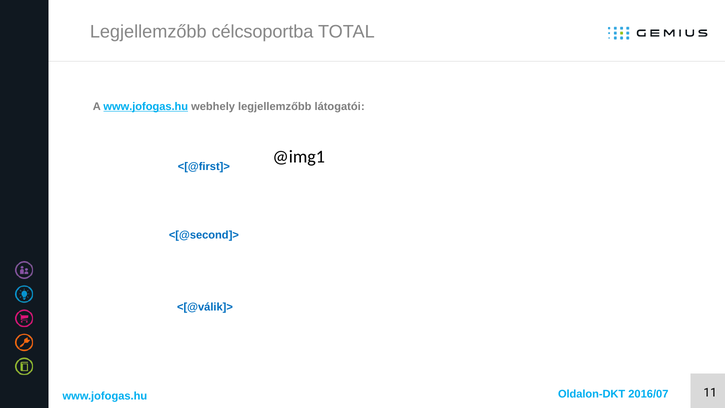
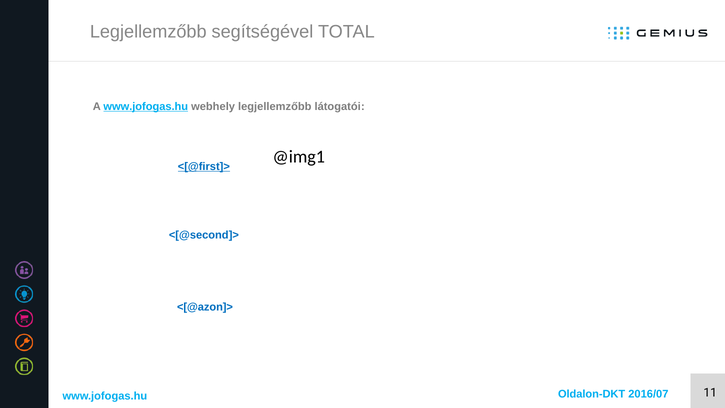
célcsoportba: célcsoportba -> segítségével
<[@first]> underline: none -> present
<[@válik]>: <[@válik]> -> <[@azon]>
